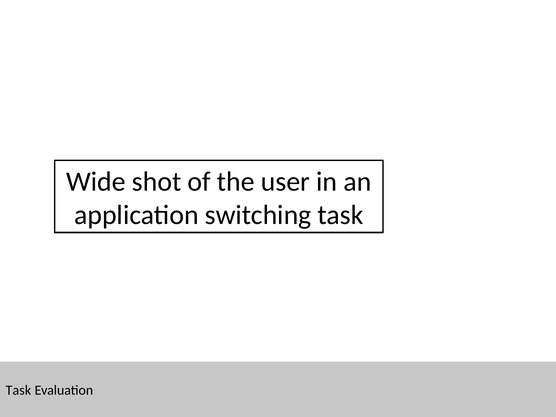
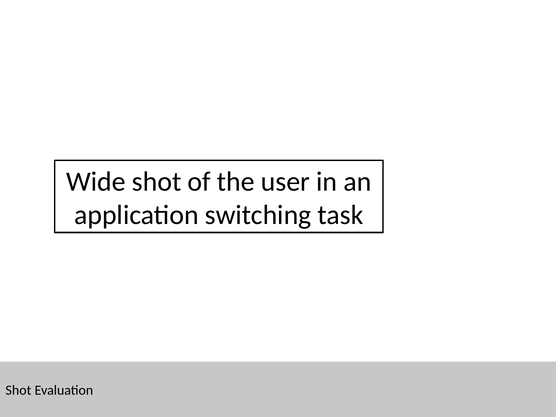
Task at (18, 390): Task -> Shot
